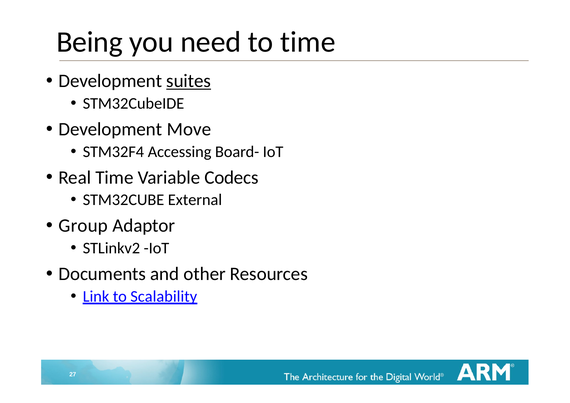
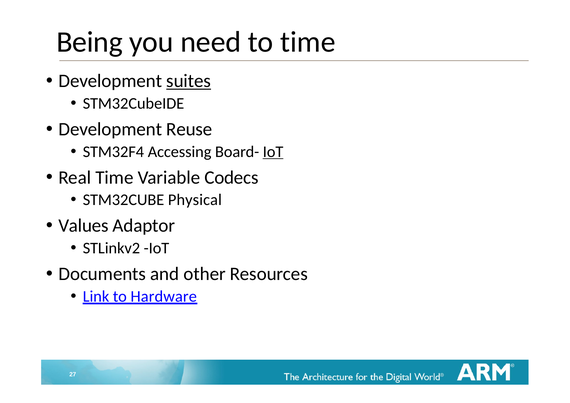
Move: Move -> Reuse
IoT at (273, 152) underline: none -> present
External: External -> Physical
Group: Group -> Values
Scalability: Scalability -> Hardware
